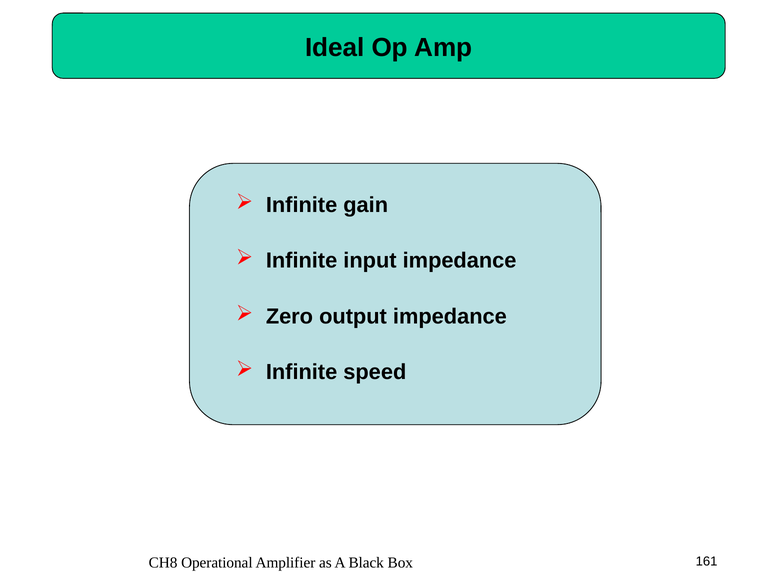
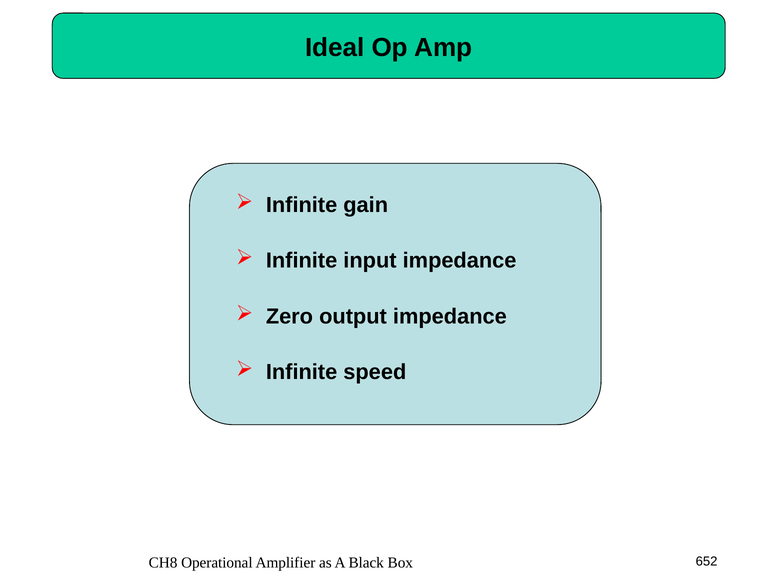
161: 161 -> 652
